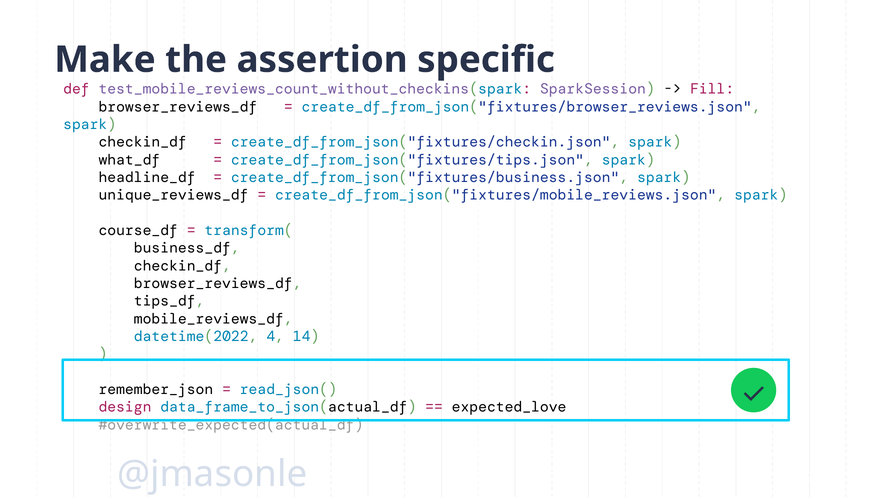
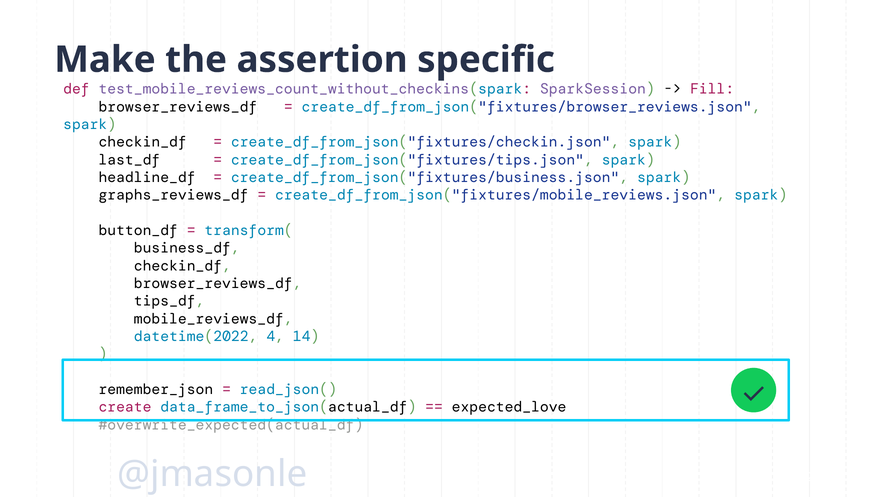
what_df: what_df -> last_df
unique_reviews_df: unique_reviews_df -> graphs_reviews_df
course_df: course_df -> button_df
design: design -> create
